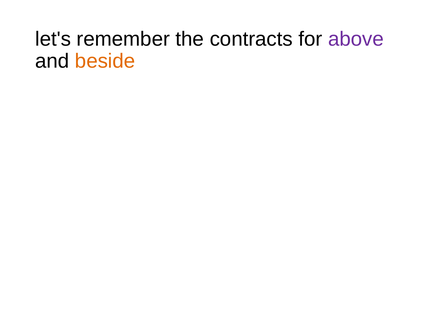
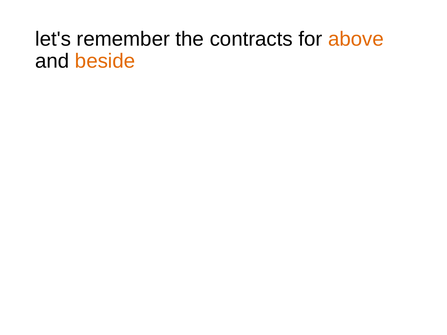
above colour: purple -> orange
